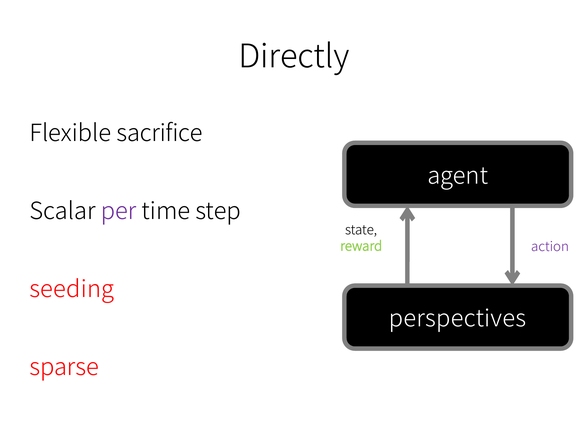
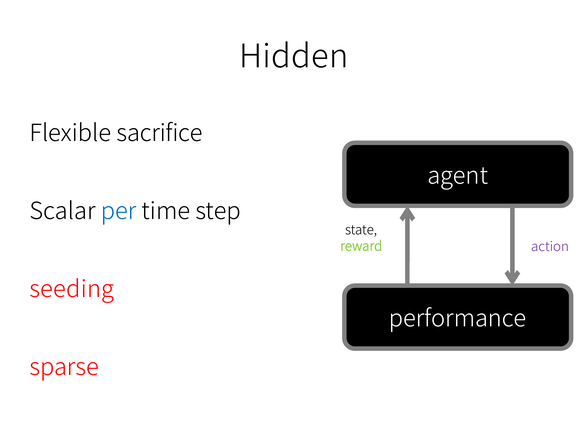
Directly: Directly -> Hidden
per colour: purple -> blue
perspectives: perspectives -> performance
